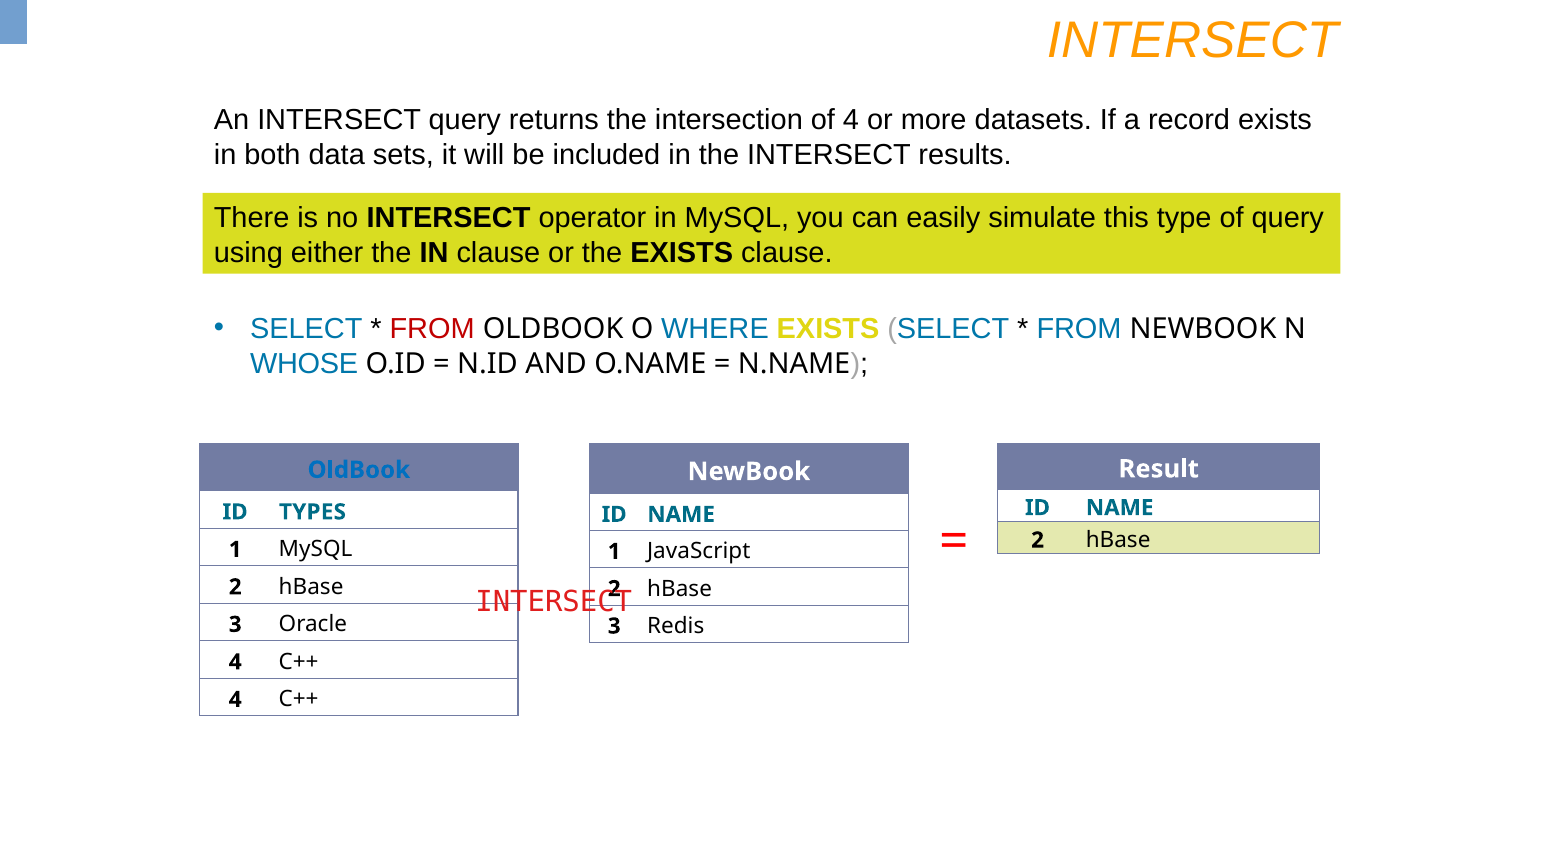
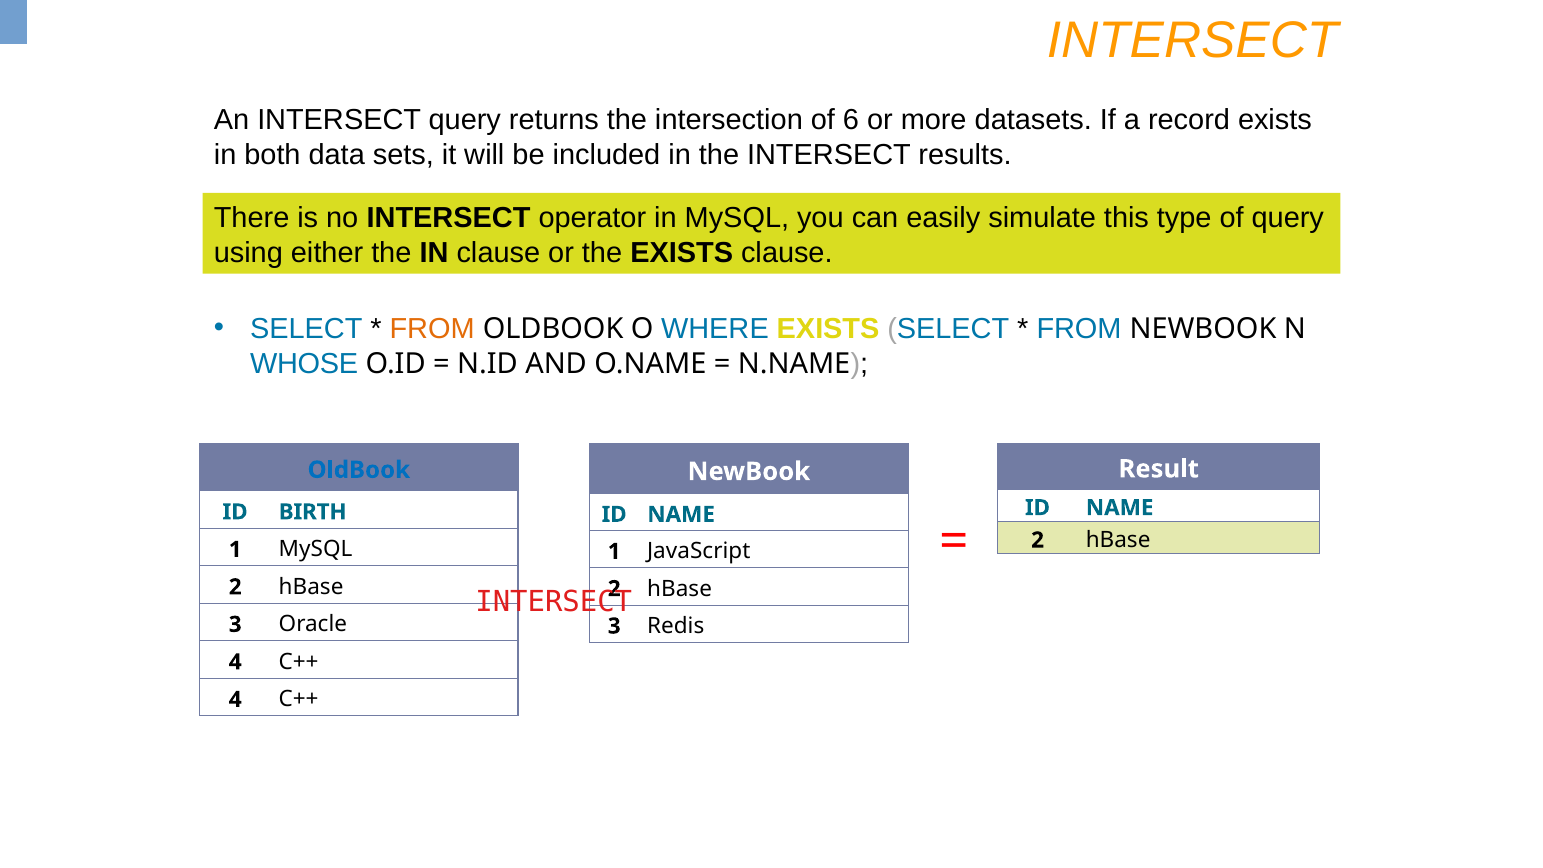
of 4: 4 -> 6
FROM at (432, 329) colour: red -> orange
TYPES: TYPES -> BIRTH
